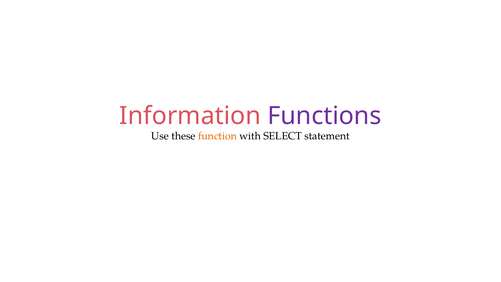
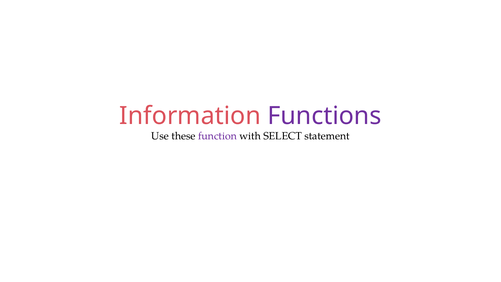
function colour: orange -> purple
